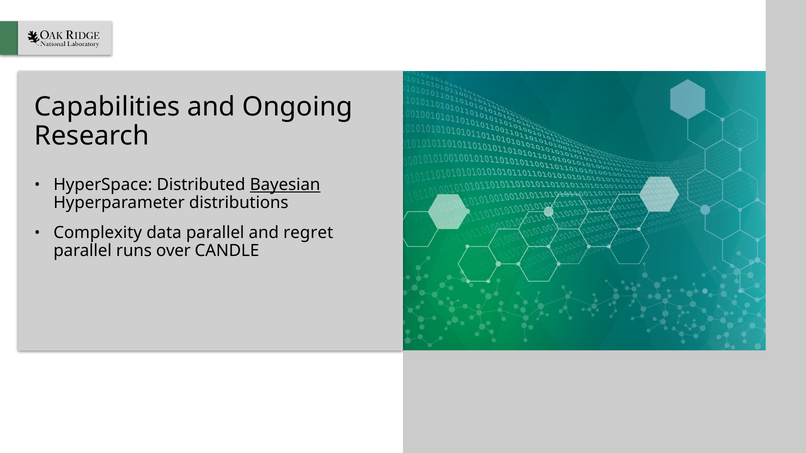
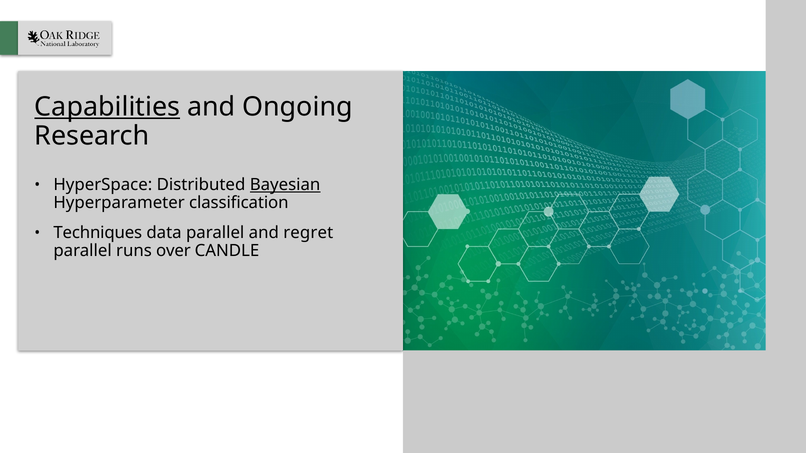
Capabilities underline: none -> present
distributions: distributions -> classification
Complexity: Complexity -> Techniques
